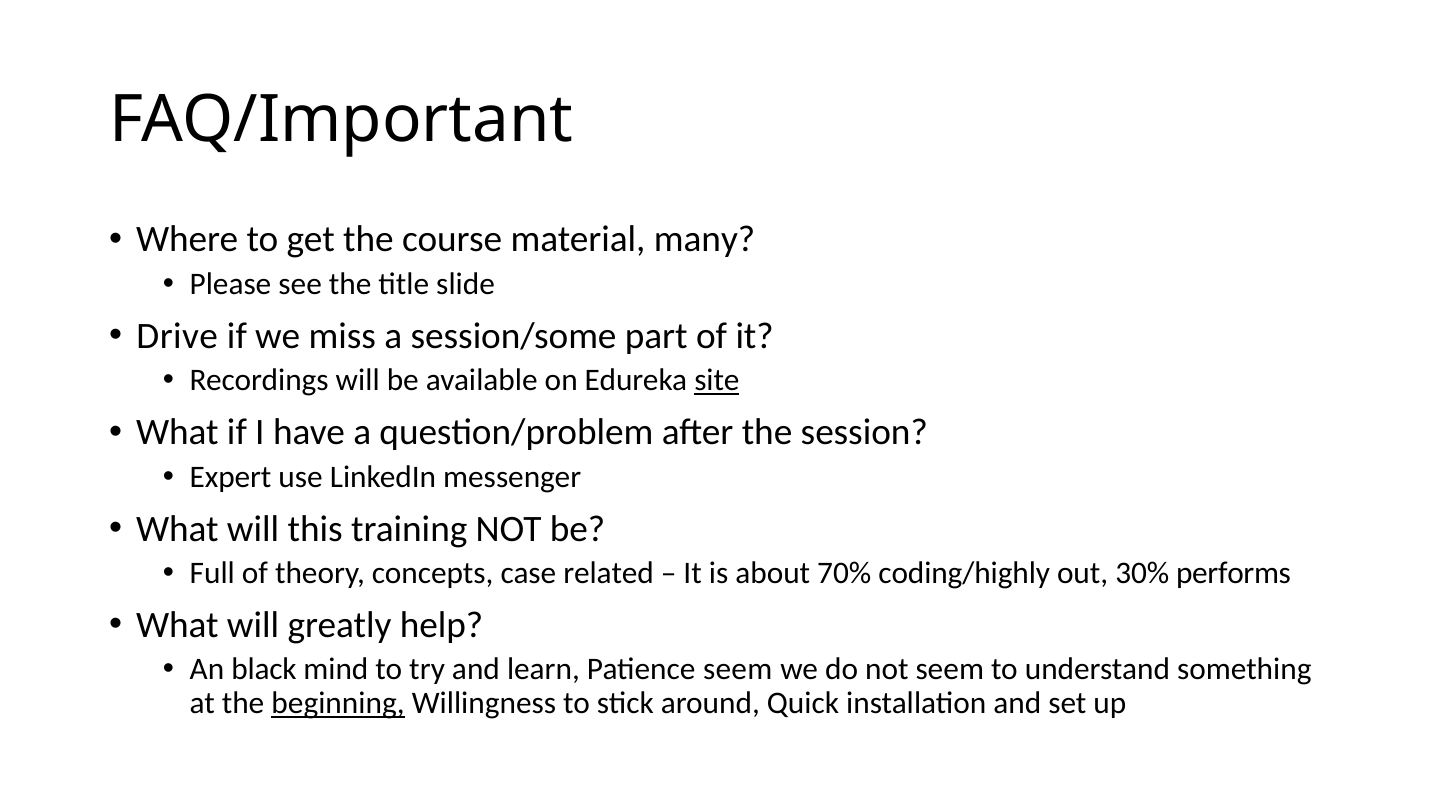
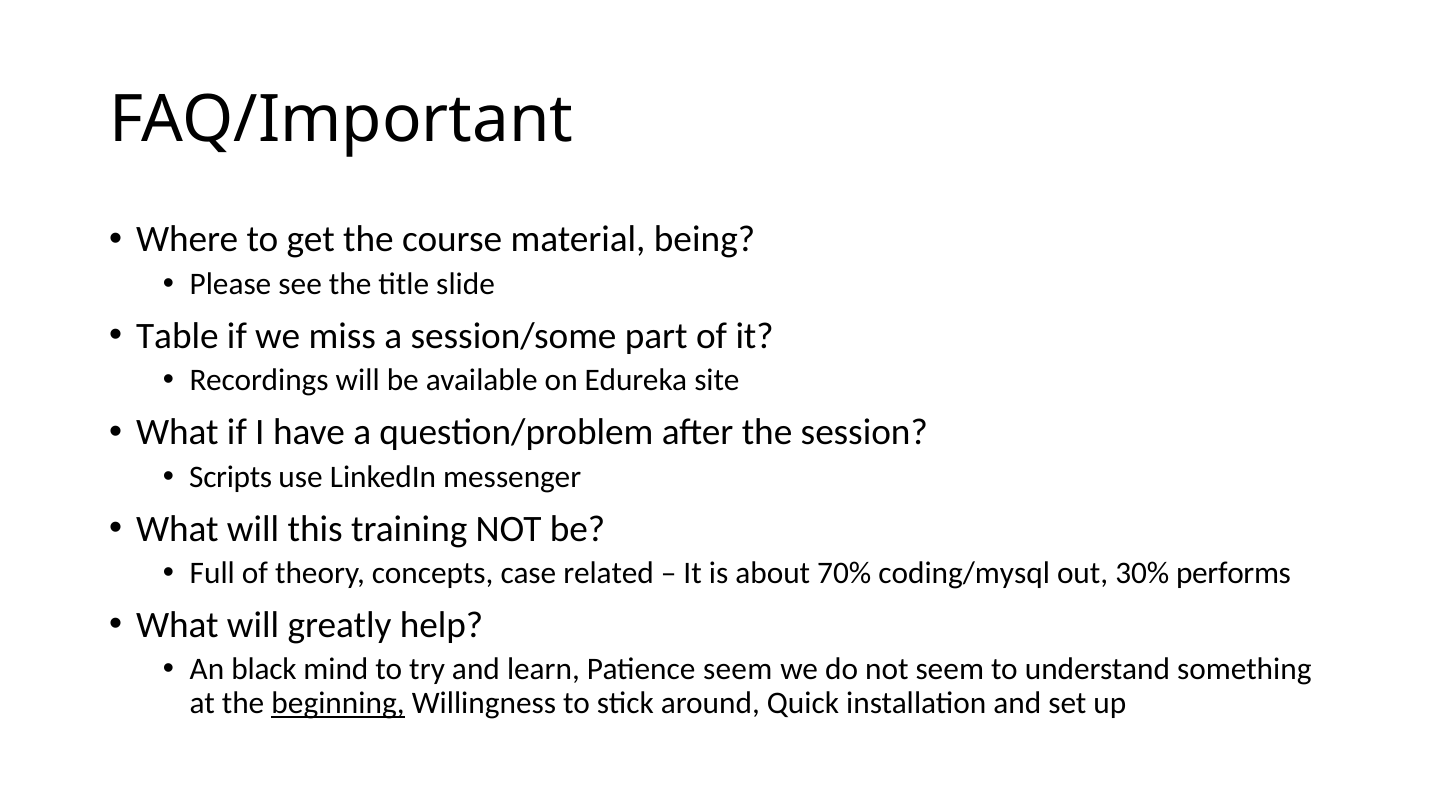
many: many -> being
Drive: Drive -> Table
site underline: present -> none
Expert: Expert -> Scripts
coding/highly: coding/highly -> coding/mysql
